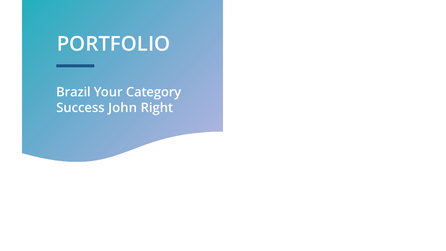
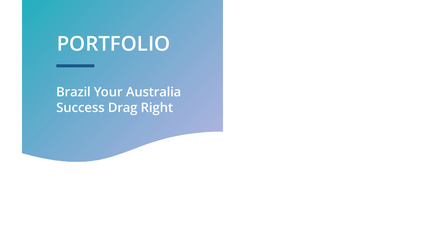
Category: Category -> Australia
John: John -> Drag
